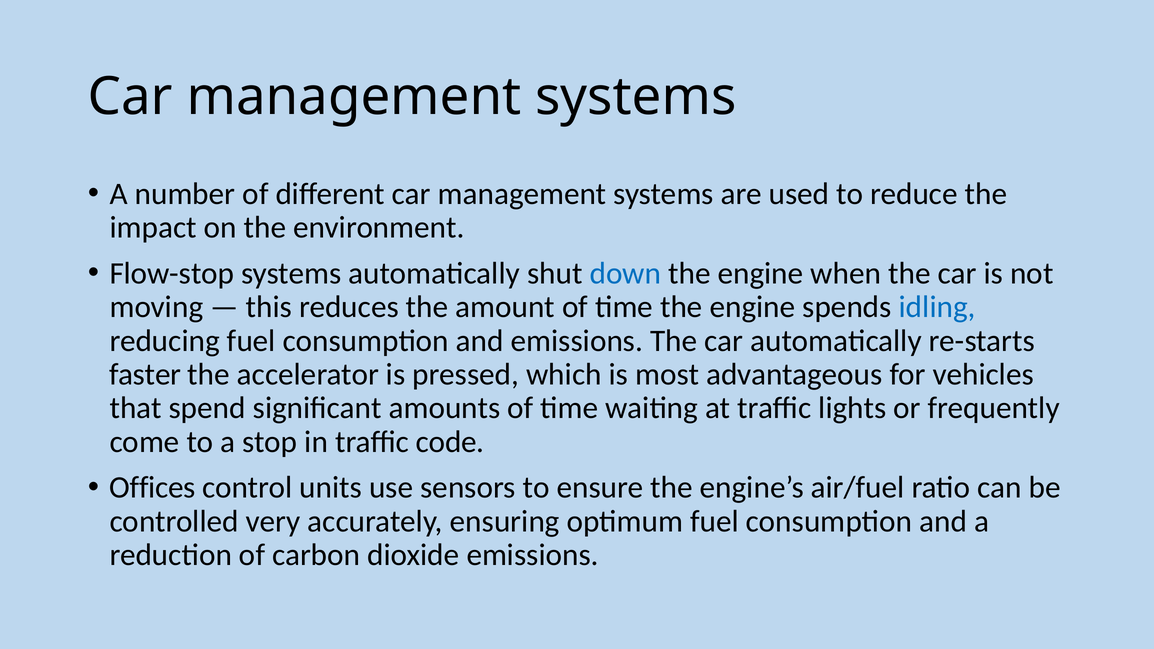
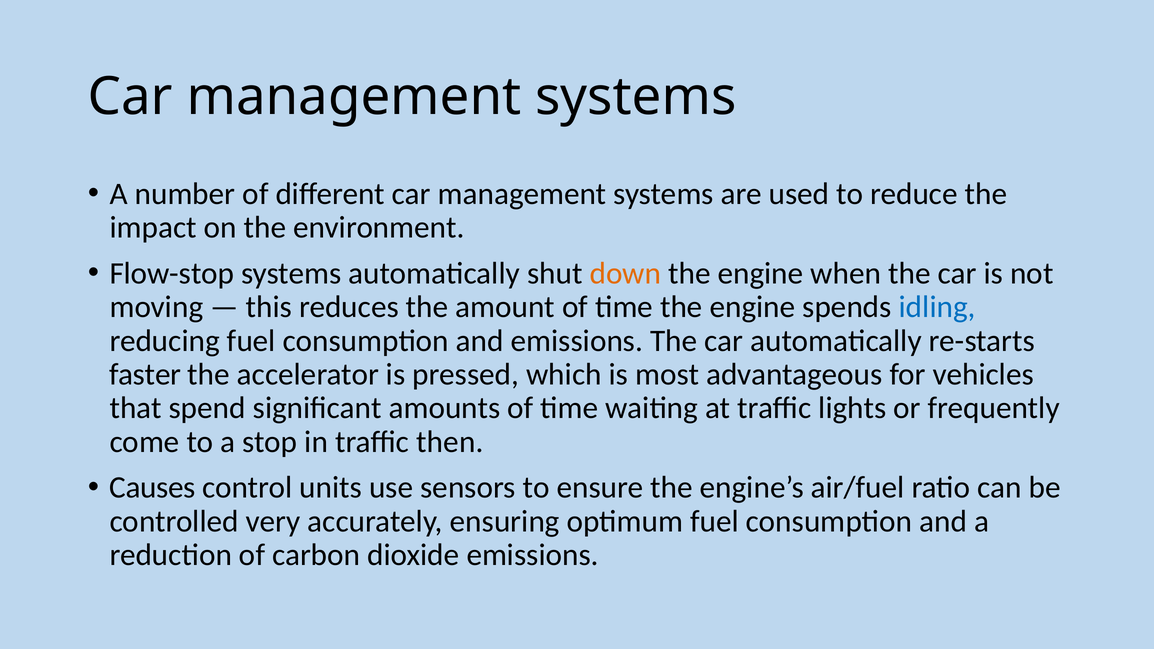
down colour: blue -> orange
code: code -> then
Offices: Offices -> Causes
